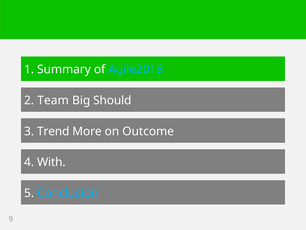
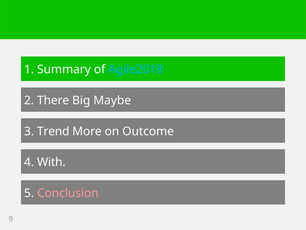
Team: Team -> There
Should: Should -> Maybe
Conclusion colour: light blue -> pink
